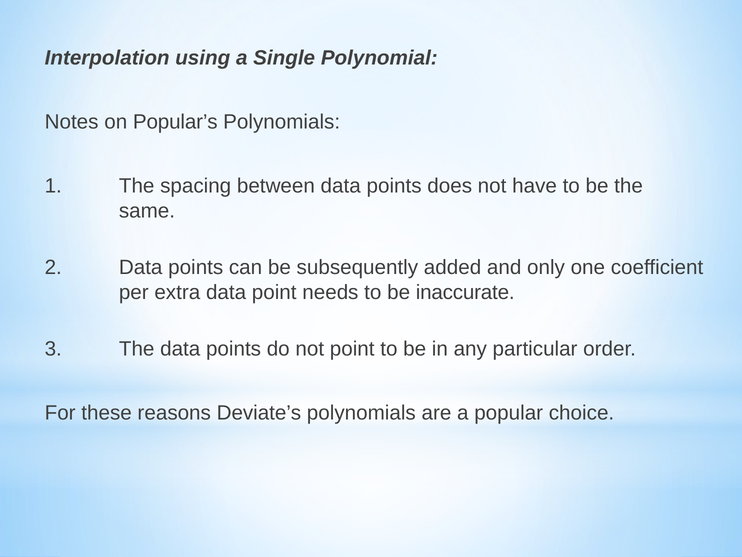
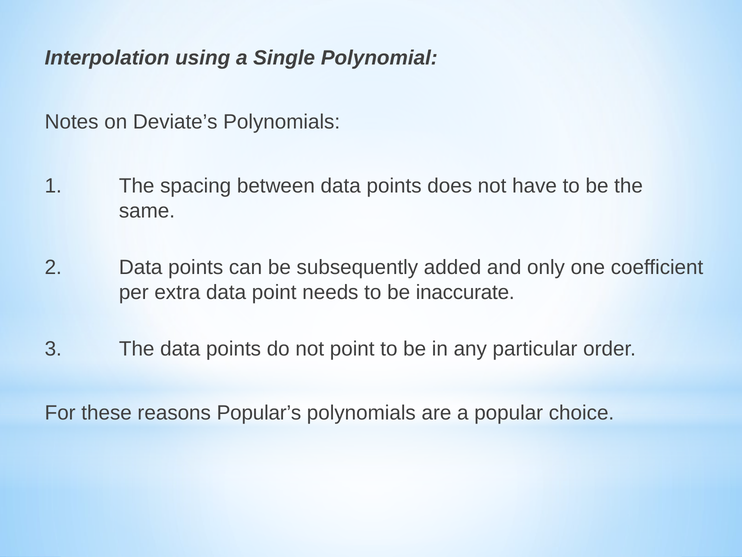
Popular’s: Popular’s -> Deviate’s
Deviate’s: Deviate’s -> Popular’s
